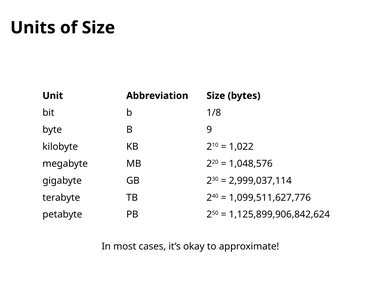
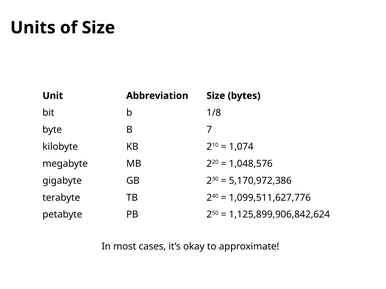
9: 9 -> 7
1,022: 1,022 -> 1,074
2,999,037,114: 2,999,037,114 -> 5,170,972,386
